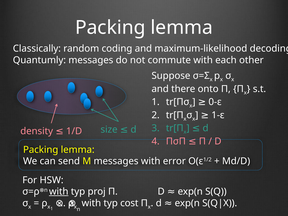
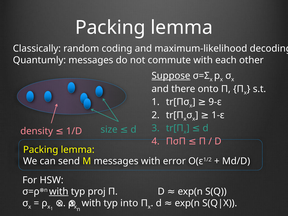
Suppose underline: none -> present
0-ε: 0-ε -> 9-ε
cost: cost -> into
